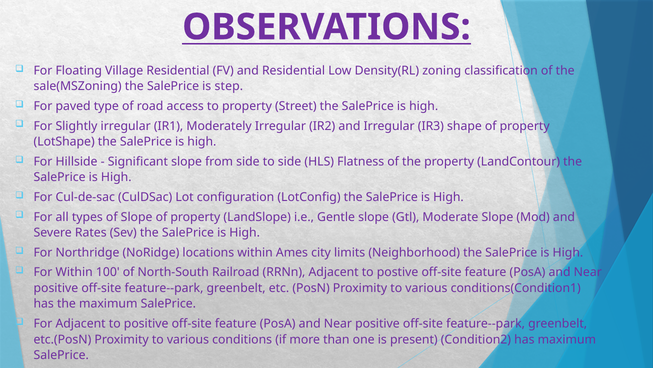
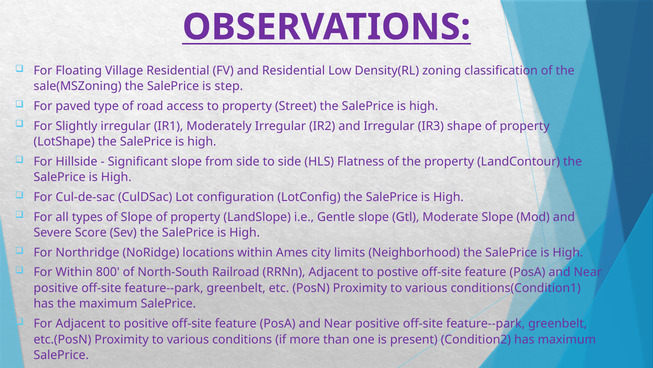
Rates: Rates -> Score
100: 100 -> 800
